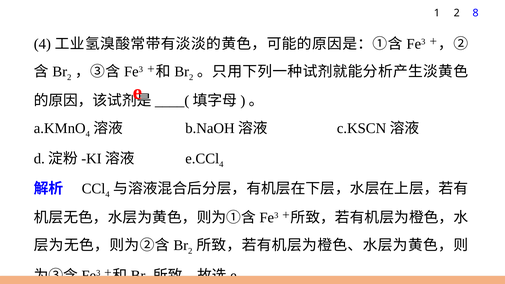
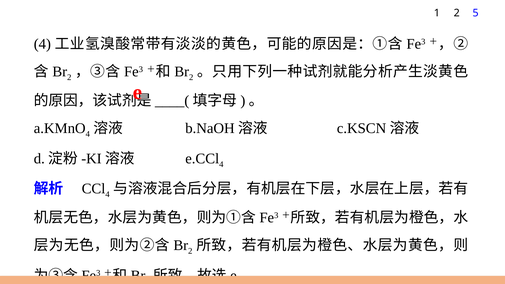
8: 8 -> 5
